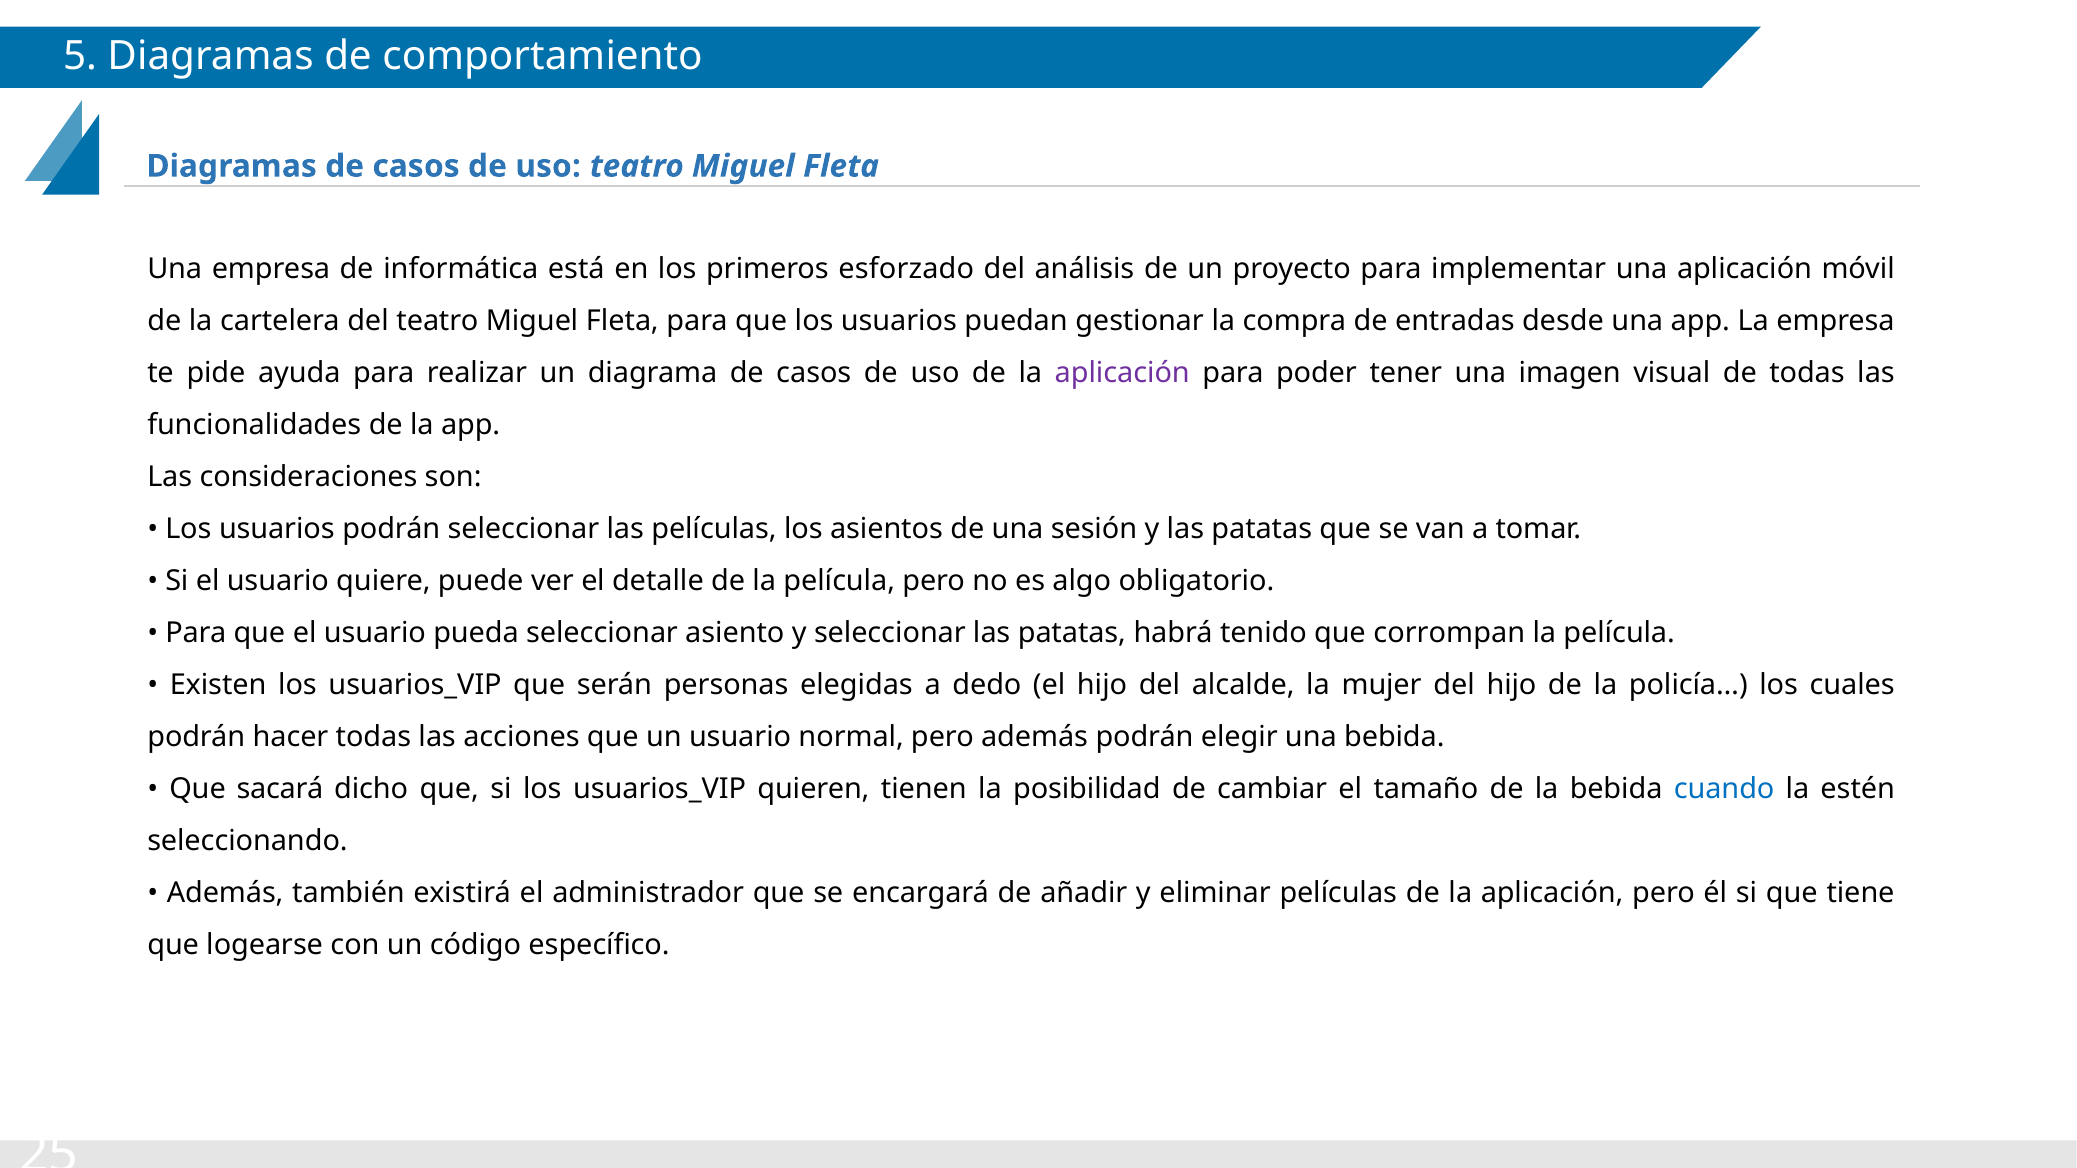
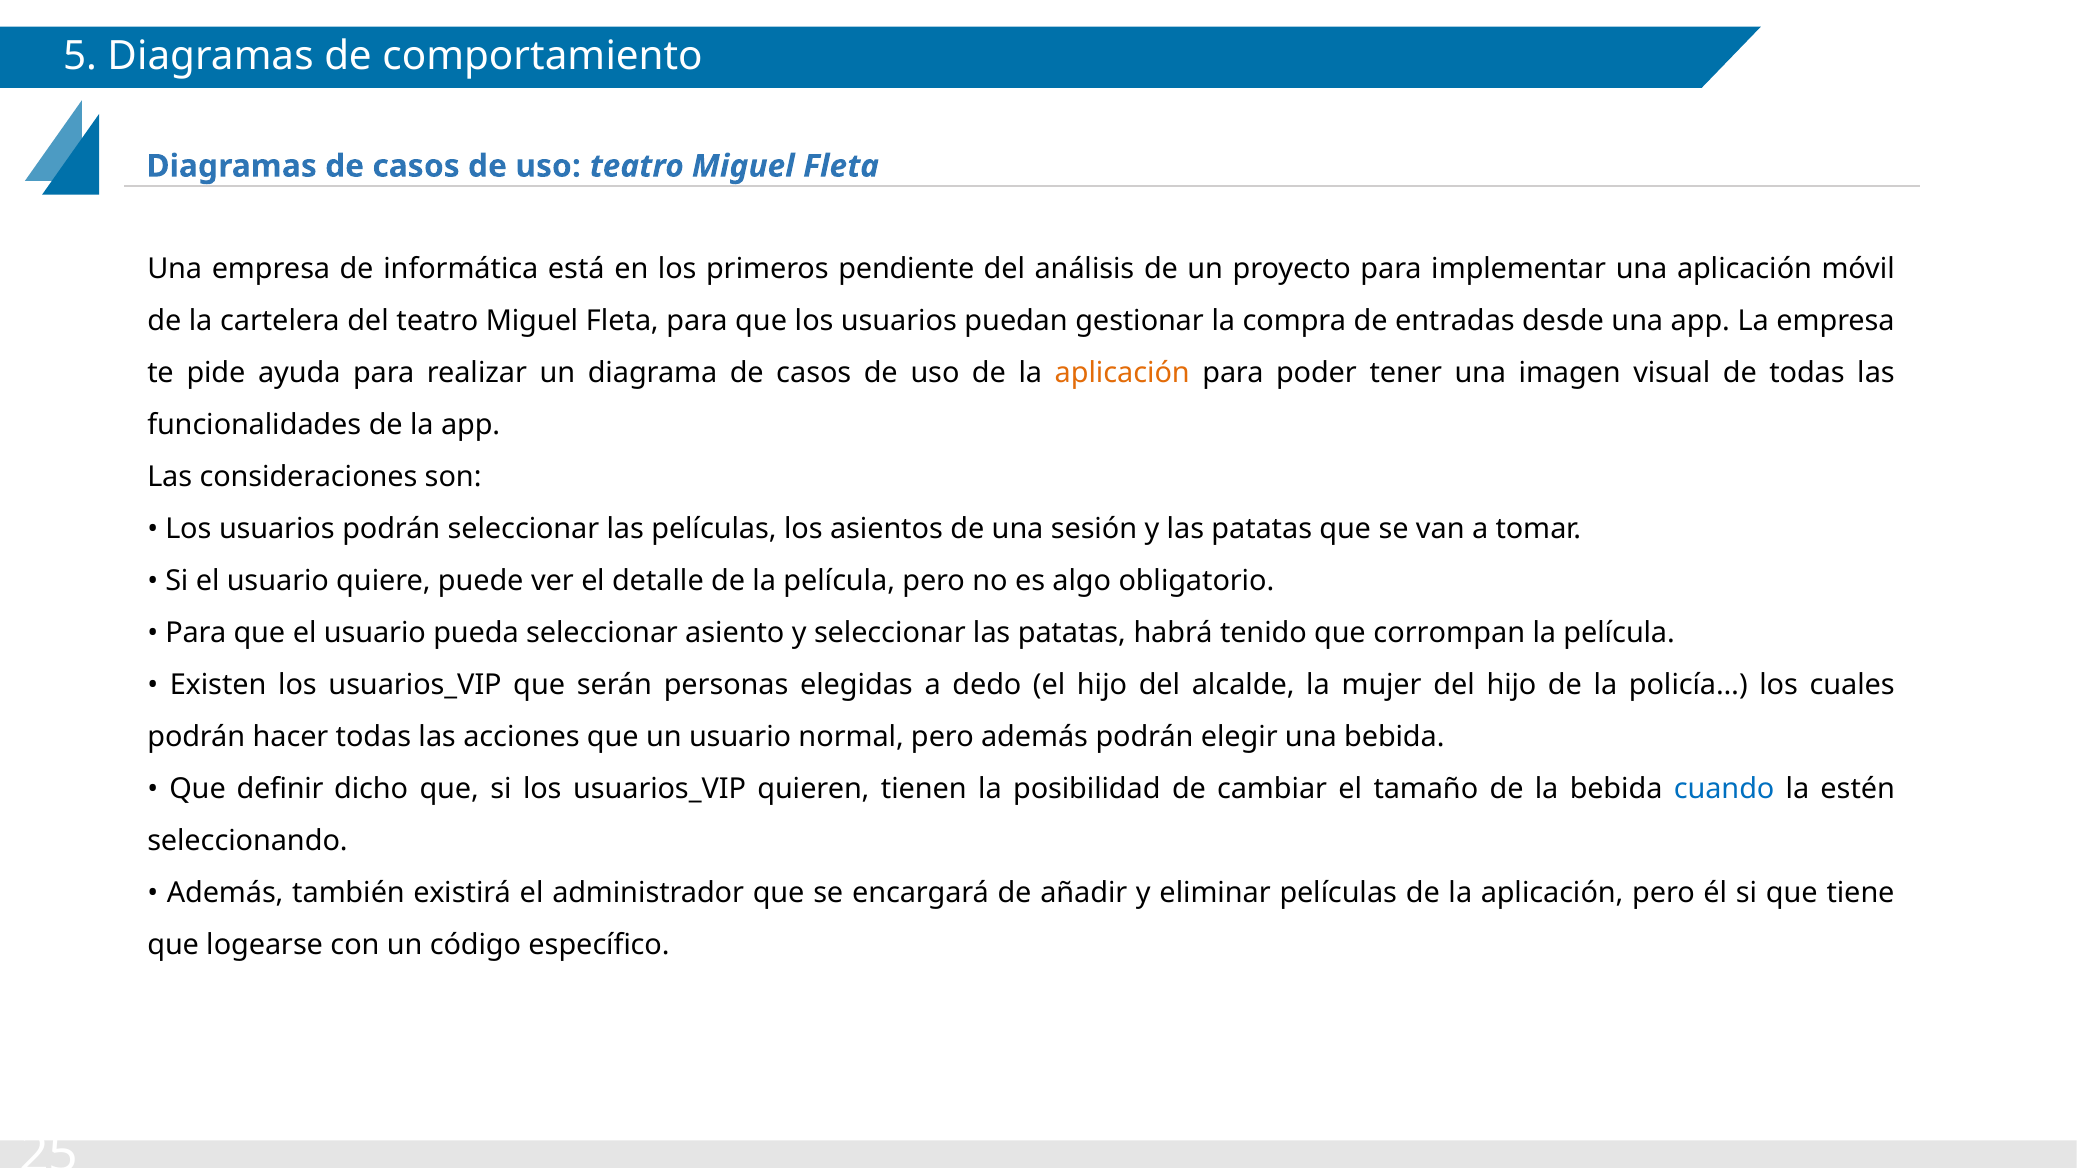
esforzado: esforzado -> pendiente
aplicación at (1122, 373) colour: purple -> orange
sacará: sacará -> definir
